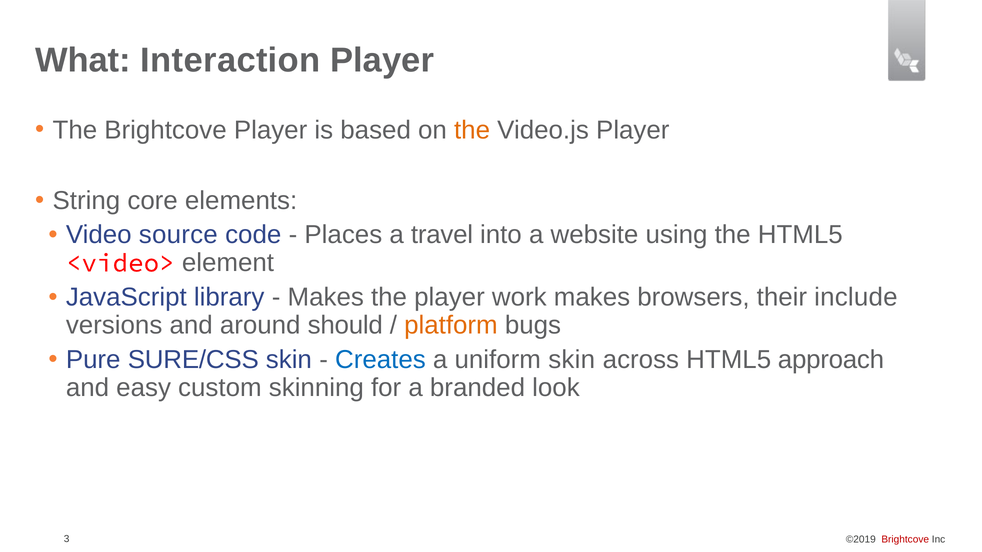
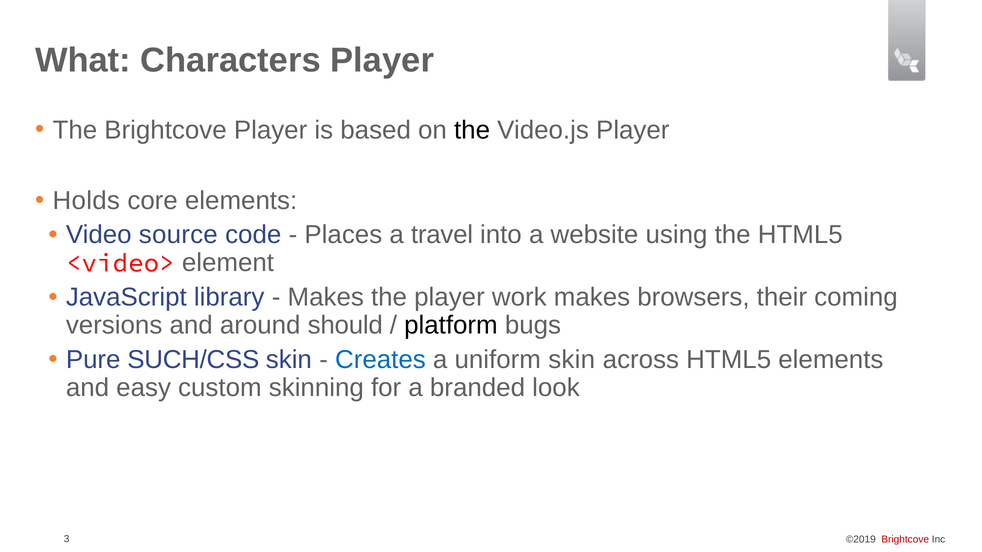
Interaction: Interaction -> Characters
the at (472, 130) colour: orange -> black
String: String -> Holds
include: include -> coming
platform colour: orange -> black
SURE/CSS: SURE/CSS -> SUCH/CSS
HTML5 approach: approach -> elements
